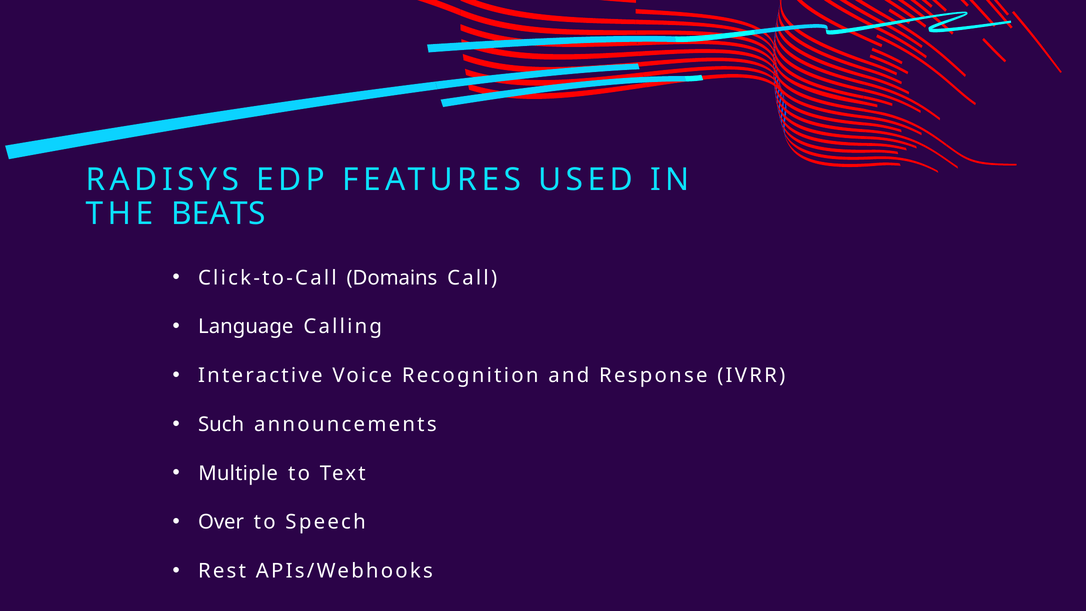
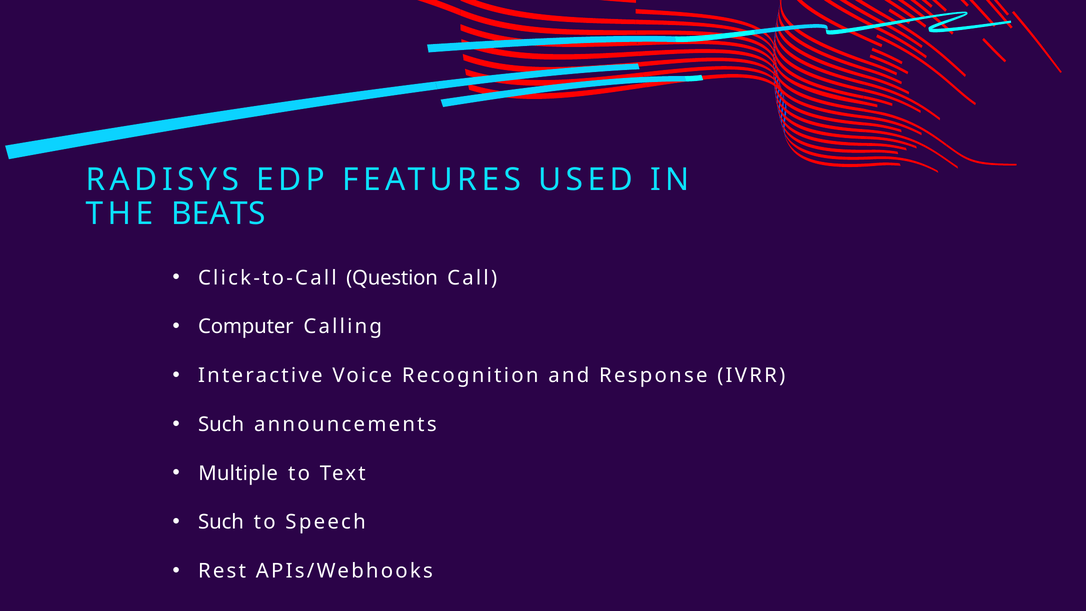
Domains: Domains -> Question
Language: Language -> Computer
Over at (221, 522): Over -> Such
